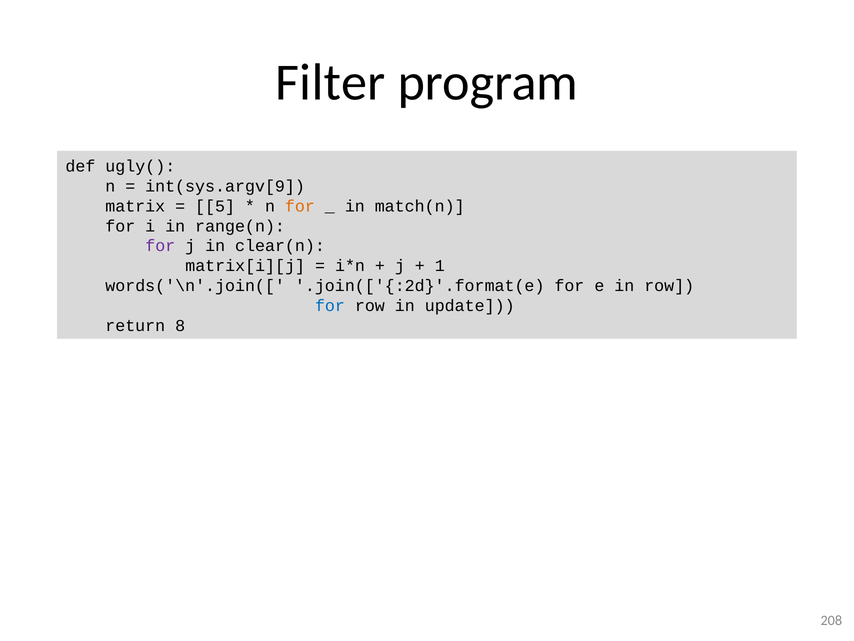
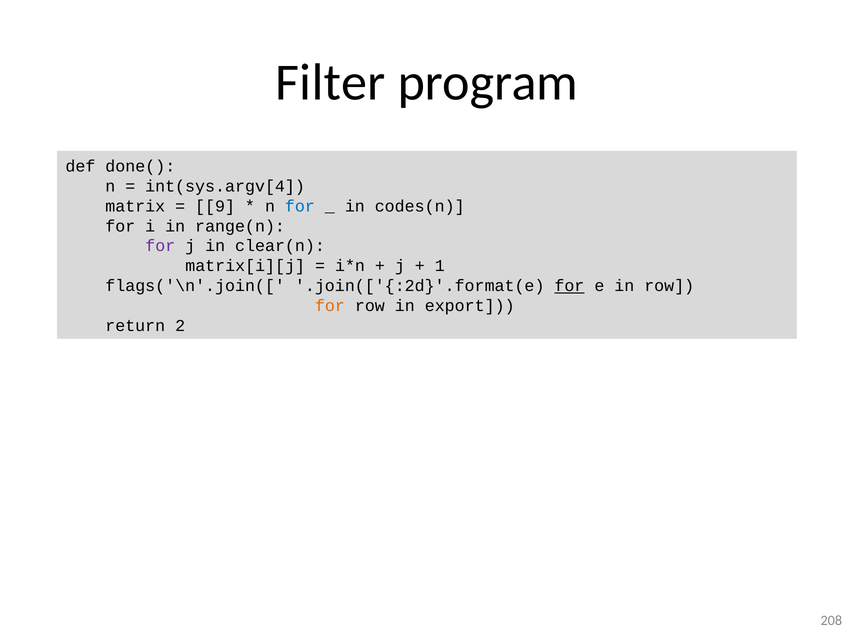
ugly(: ugly( -> done(
int(sys.argv[9: int(sys.argv[9 -> int(sys.argv[4
5: 5 -> 9
for at (300, 206) colour: orange -> blue
match(n: match(n -> codes(n
words('\n'.join([: words('\n'.join([ -> flags('\n'.join([
for at (569, 286) underline: none -> present
for at (330, 306) colour: blue -> orange
update: update -> export
8: 8 -> 2
